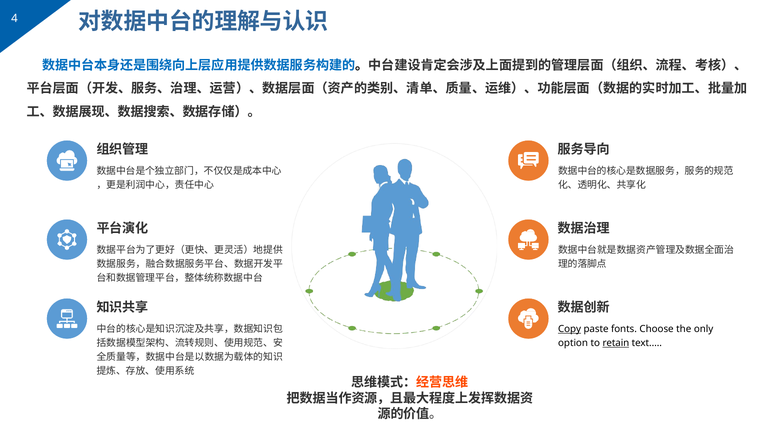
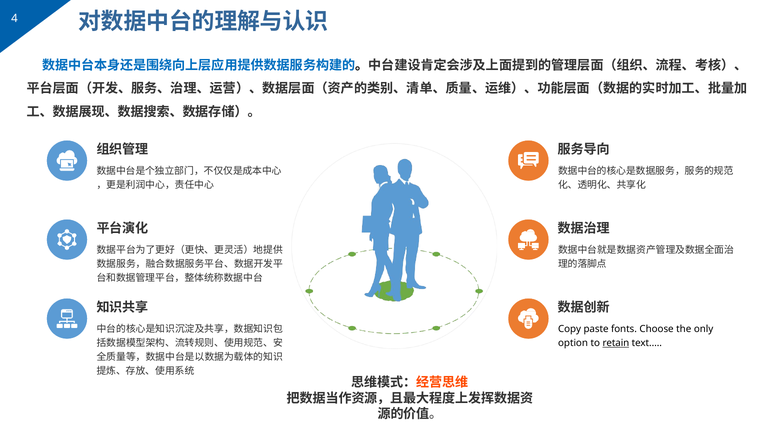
Copy underline: present -> none
